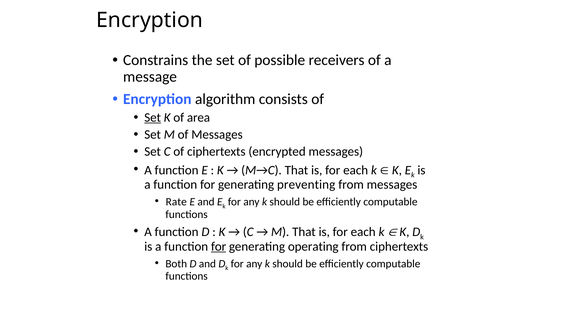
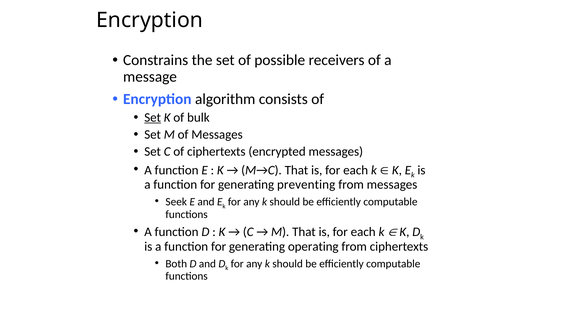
area: area -> bulk
Rate: Rate -> Seek
for at (219, 246) underline: present -> none
